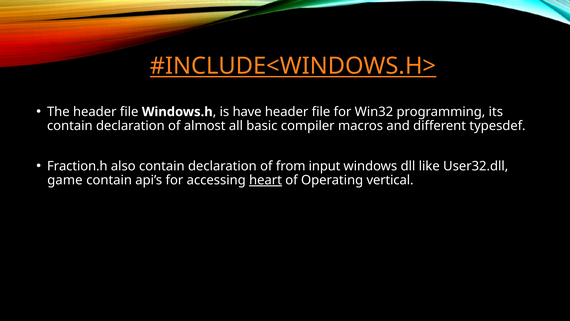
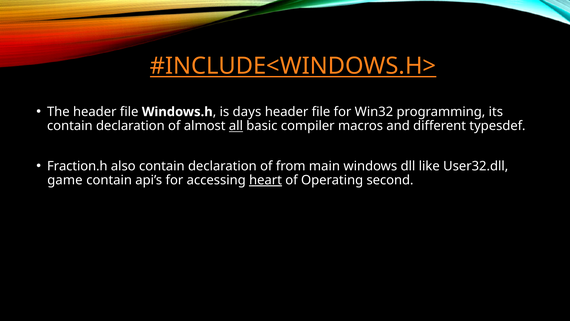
have: have -> days
all underline: none -> present
input: input -> main
vertical: vertical -> second
